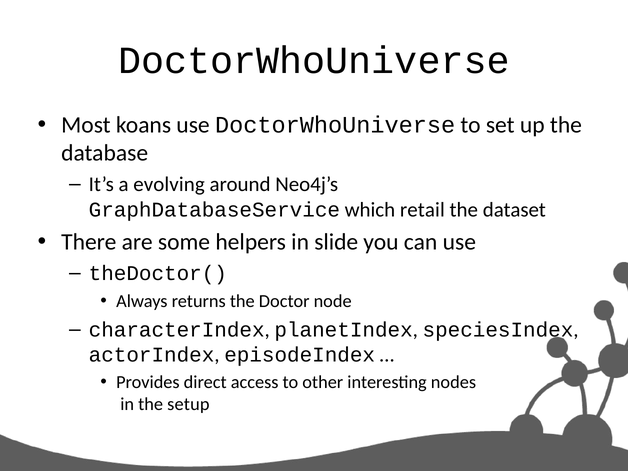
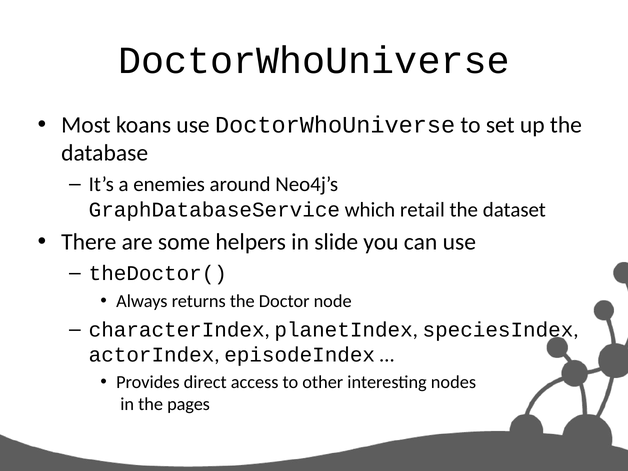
evolving: evolving -> enemies
setup: setup -> pages
